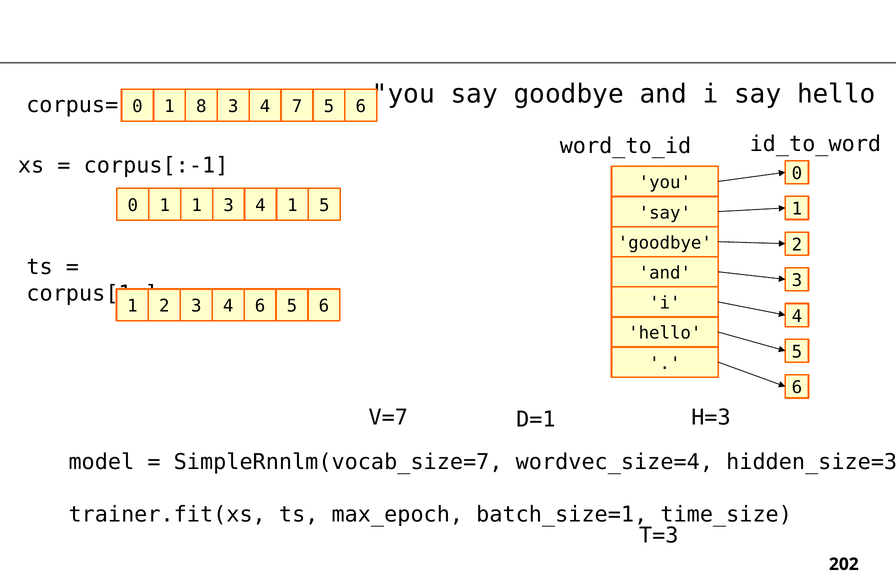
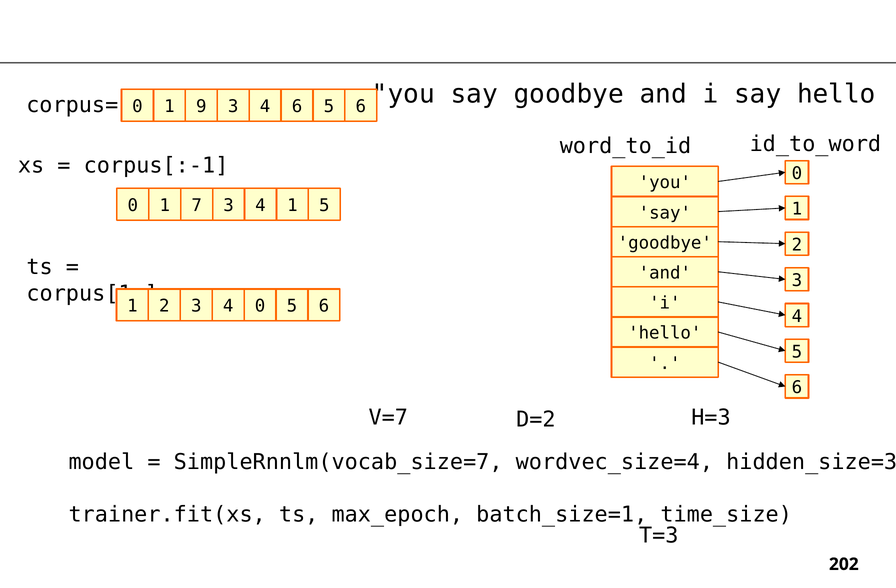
8: 8 -> 9
4 7: 7 -> 6
1 1: 1 -> 7
4 6: 6 -> 0
D=1: D=1 -> D=2
